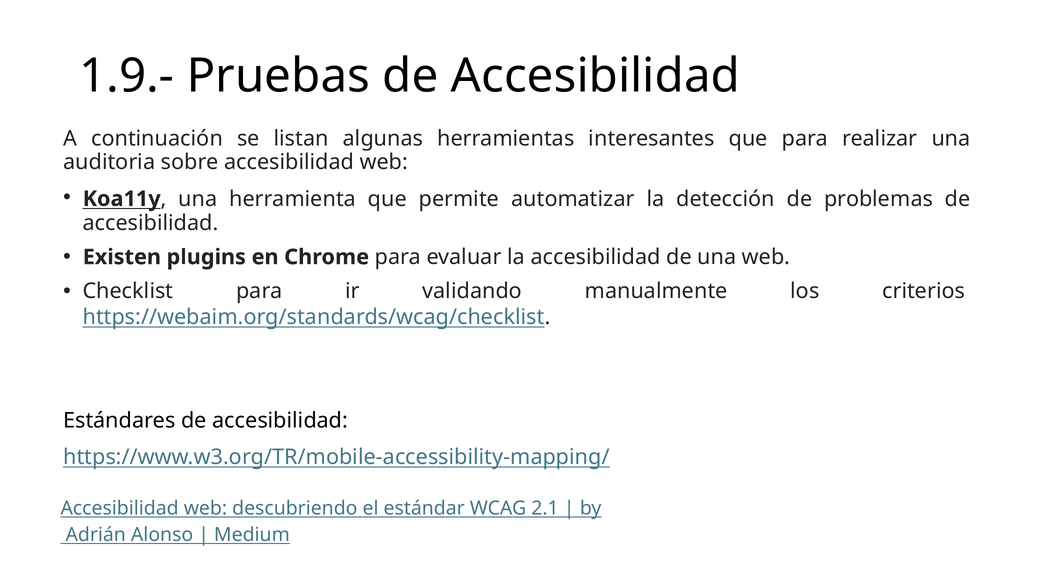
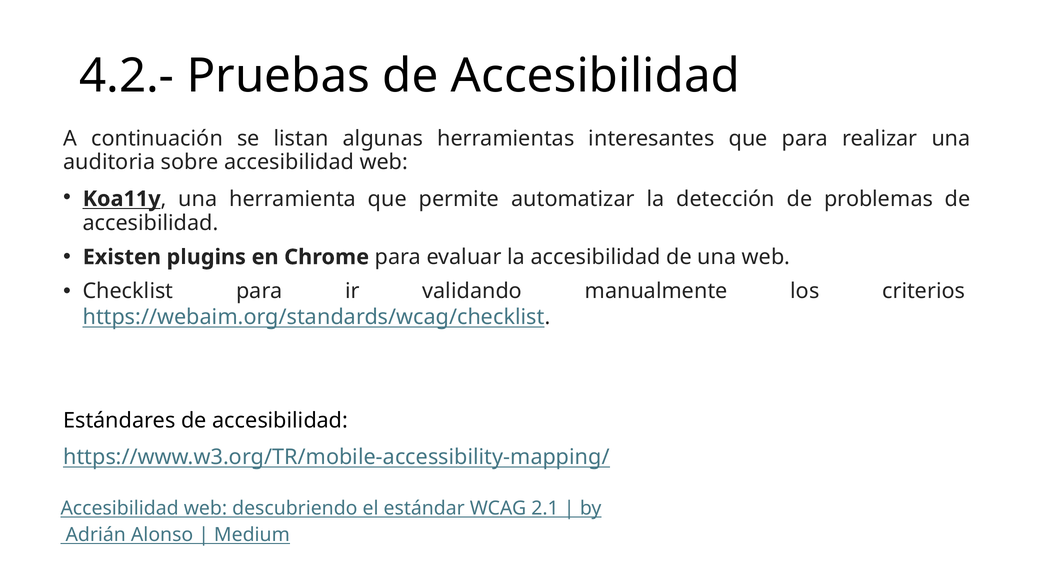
1.9.-: 1.9.- -> 4.2.-
